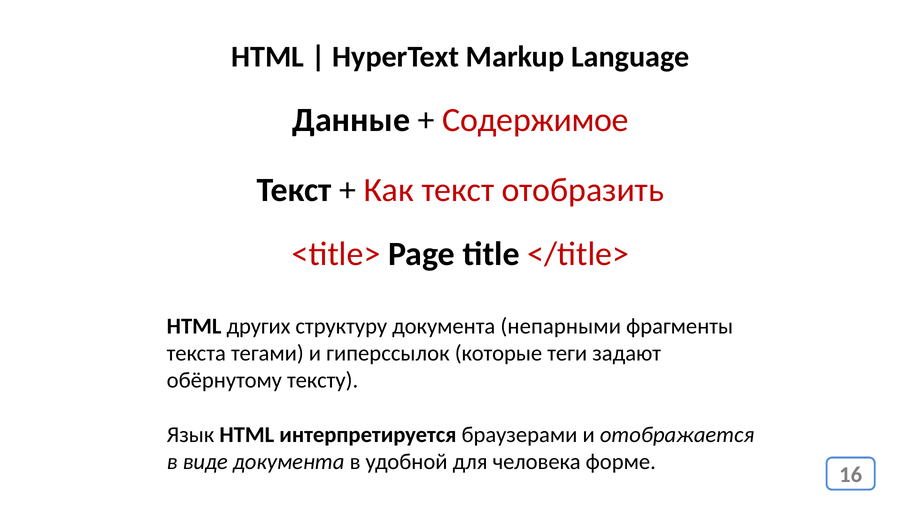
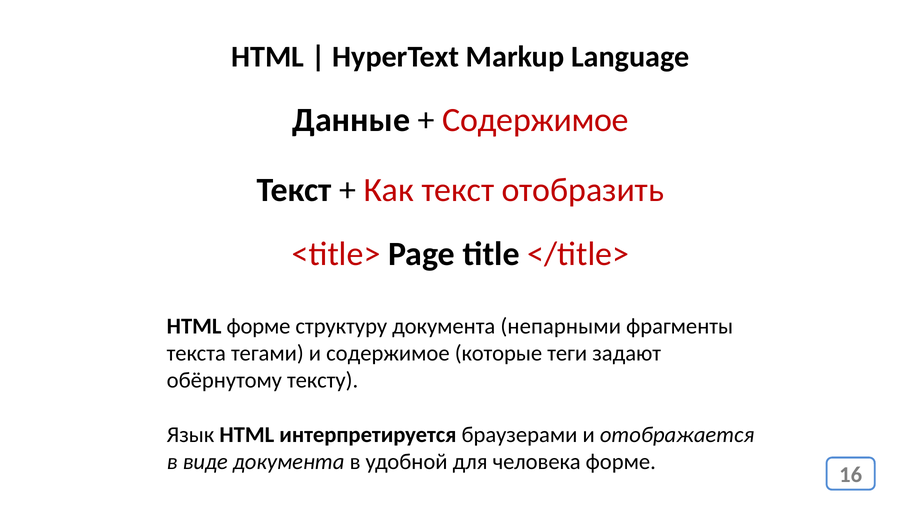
HTML других: других -> форме
и гиперссылок: гиперссылок -> содержимое
